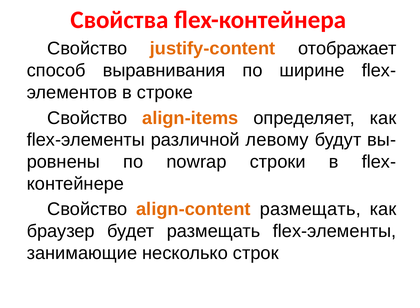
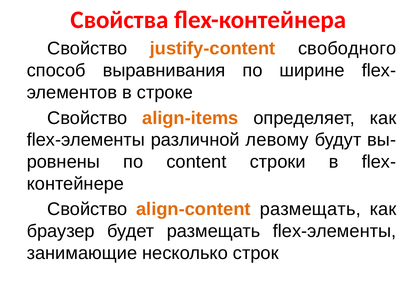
отображает: отображает -> свободного
nowrap: nowrap -> content
